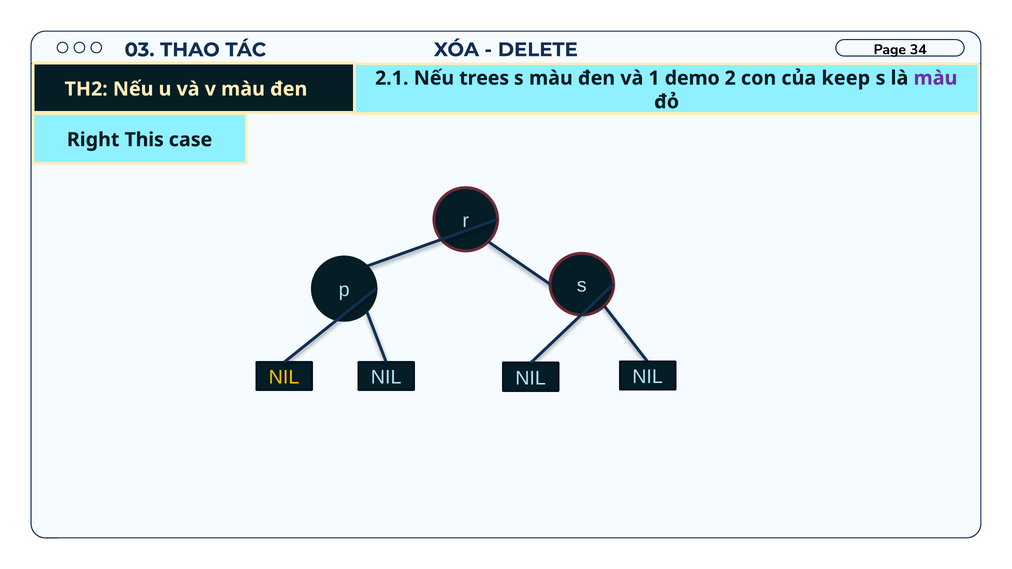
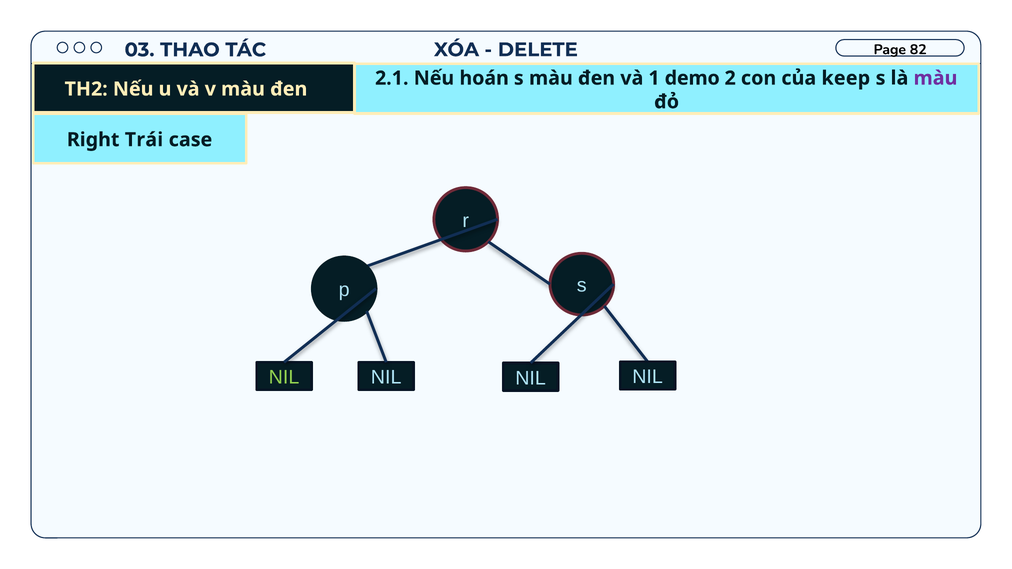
34: 34 -> 82
trees: trees -> hoán
This: This -> Trái
NIL at (284, 378) colour: yellow -> light green
